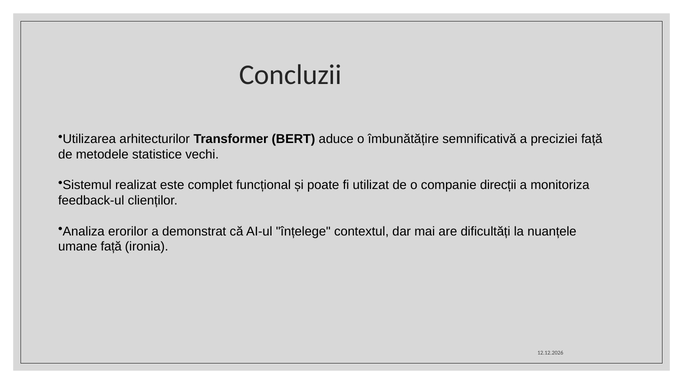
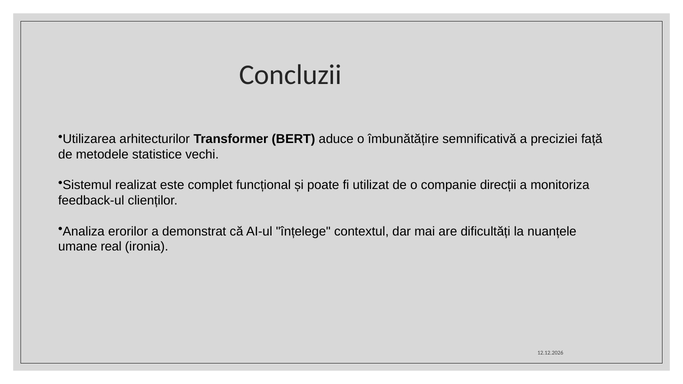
umane față: față -> real
